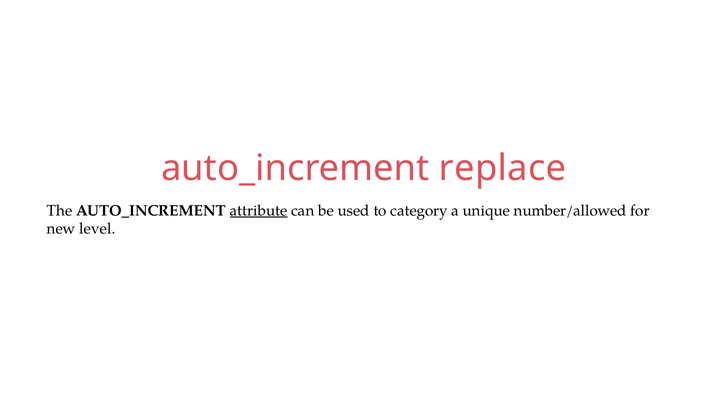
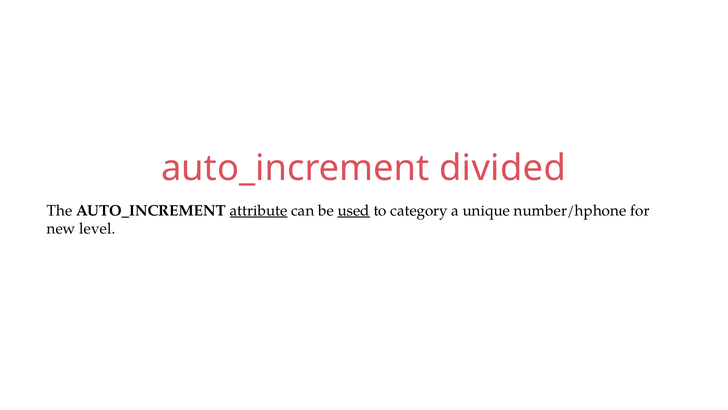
replace: replace -> divided
used underline: none -> present
number/allowed: number/allowed -> number/hphone
